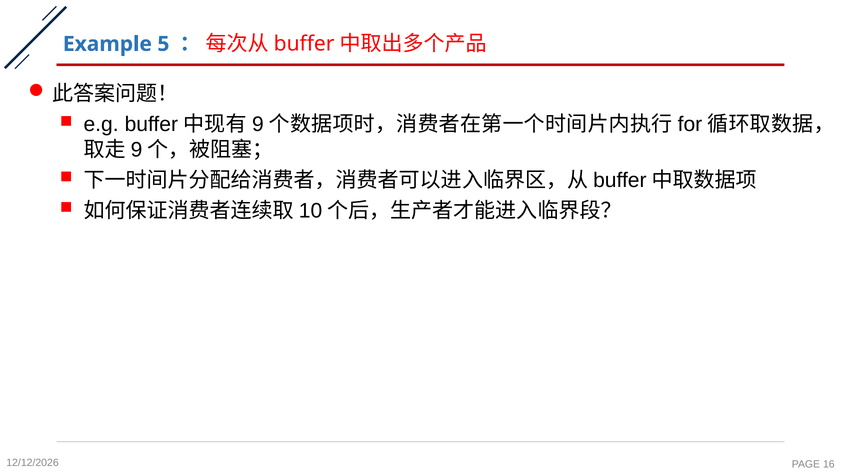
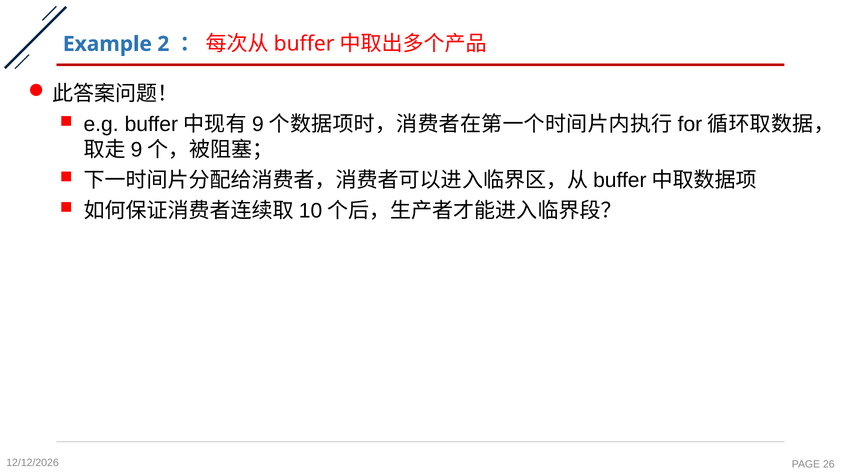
5: 5 -> 2
16: 16 -> 26
